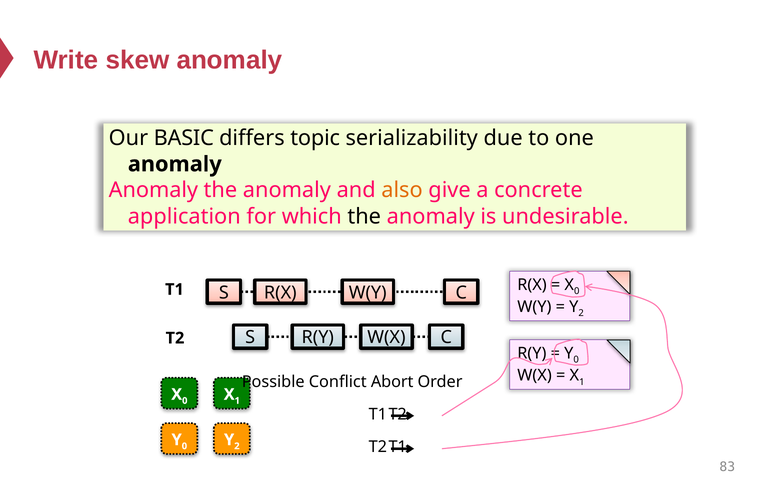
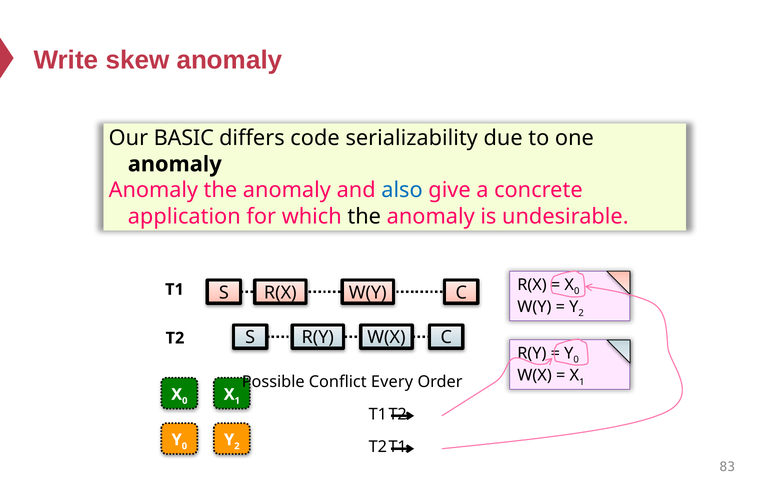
topic: topic -> code
also colour: orange -> blue
Abort: Abort -> Every
